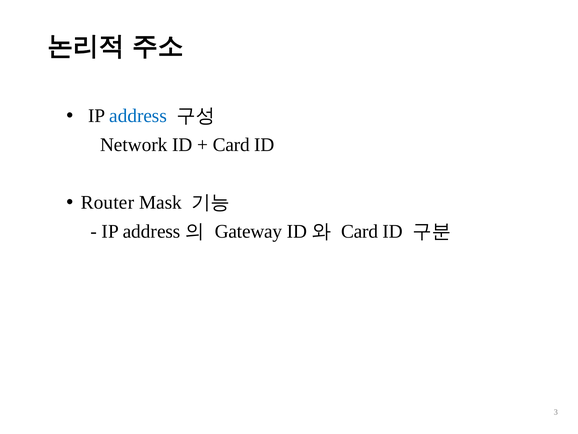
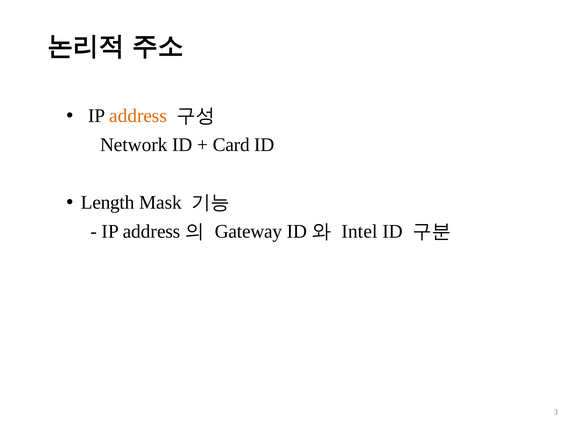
address colour: blue -> orange
Router: Router -> Length
Card at (360, 231): Card -> Intel
